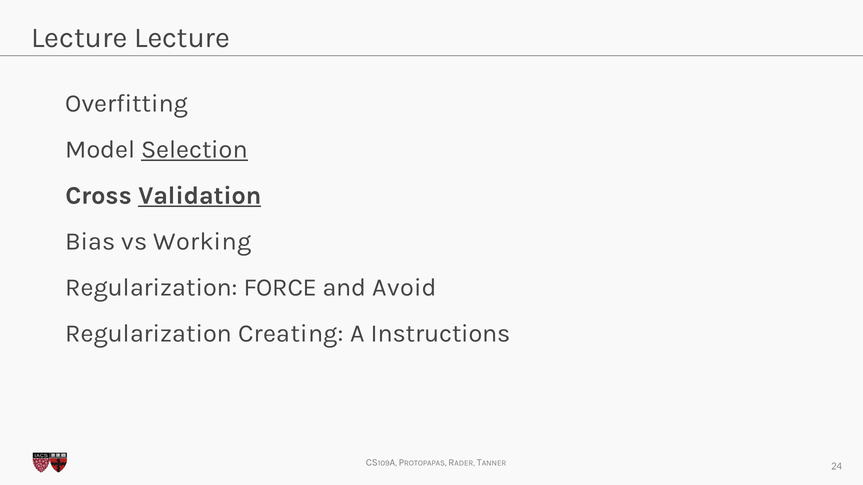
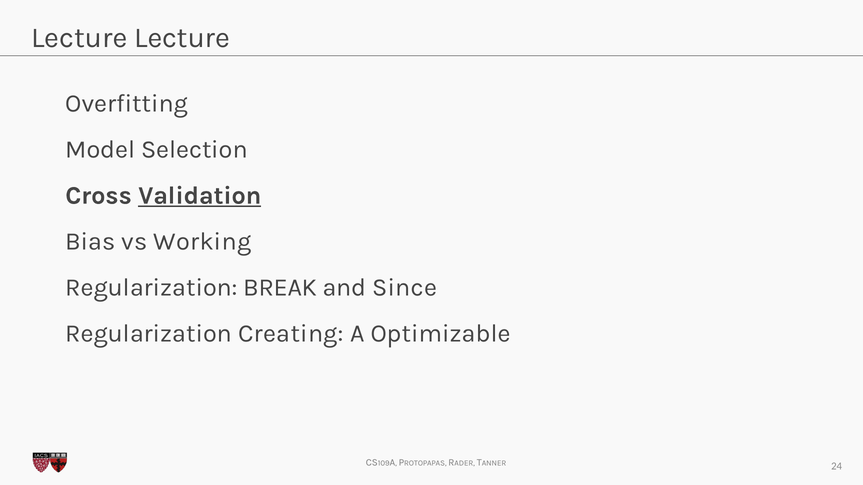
Selection underline: present -> none
FORCE: FORCE -> BREAK
Avoid: Avoid -> Since
Instructions: Instructions -> Optimizable
